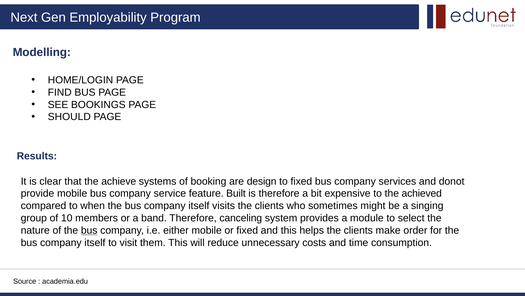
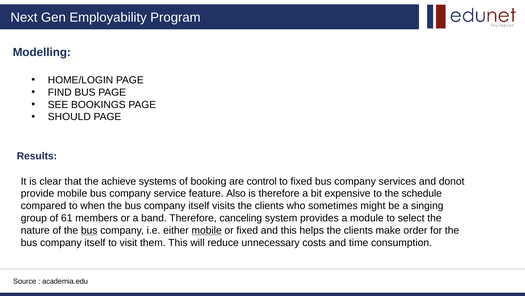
design: design -> control
Built: Built -> Also
achieved: achieved -> schedule
10: 10 -> 61
mobile at (207, 230) underline: none -> present
